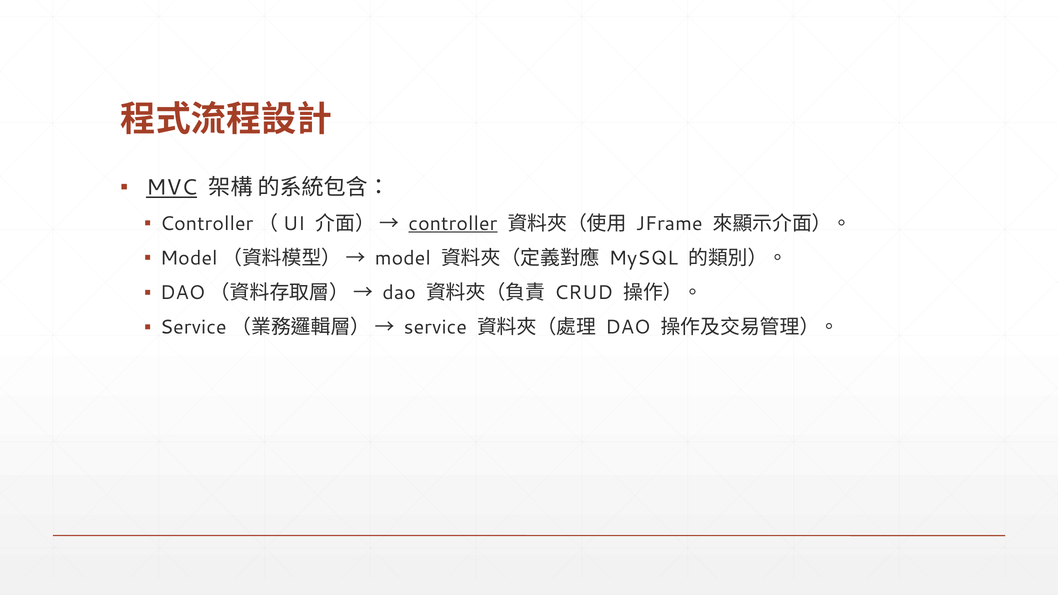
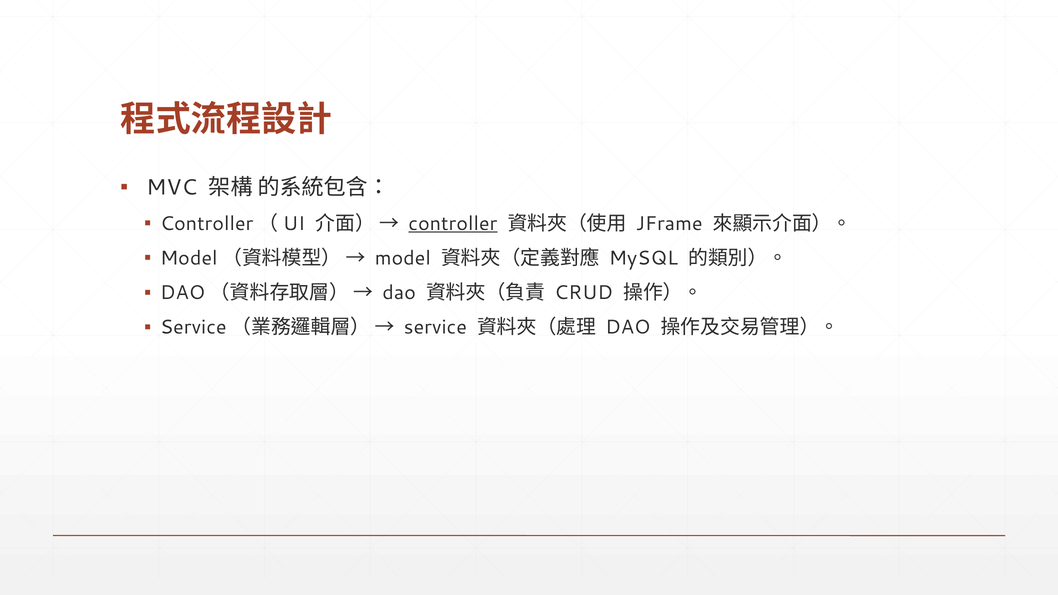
MVC underline: present -> none
